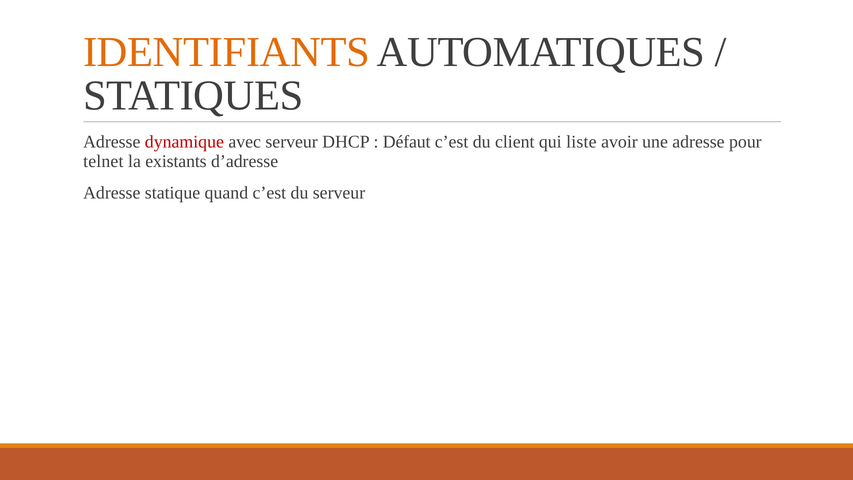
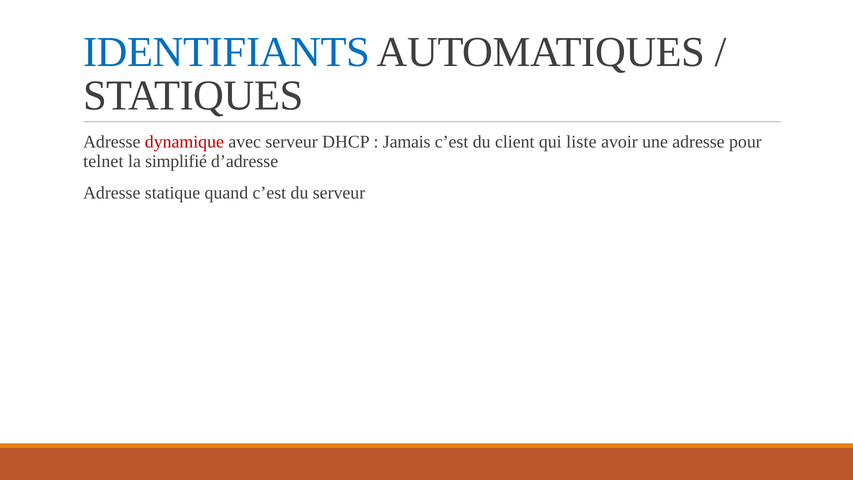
IDENTIFIANTS colour: orange -> blue
Défaut: Défaut -> Jamais
existants: existants -> simplifié
